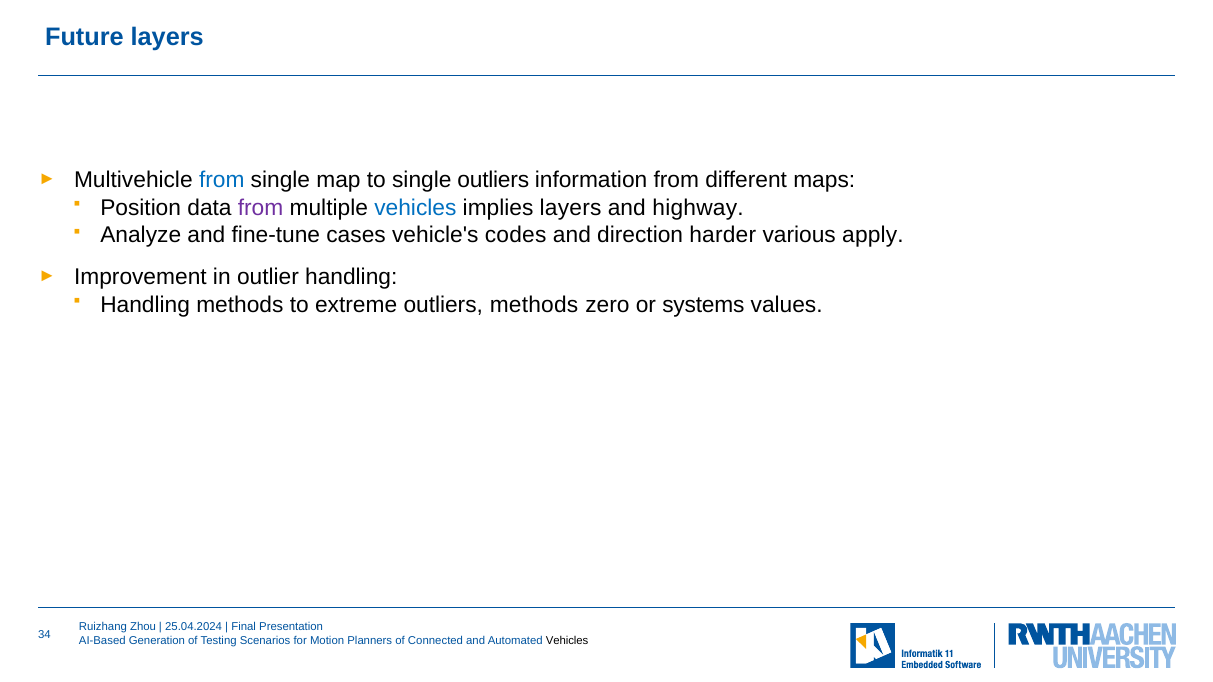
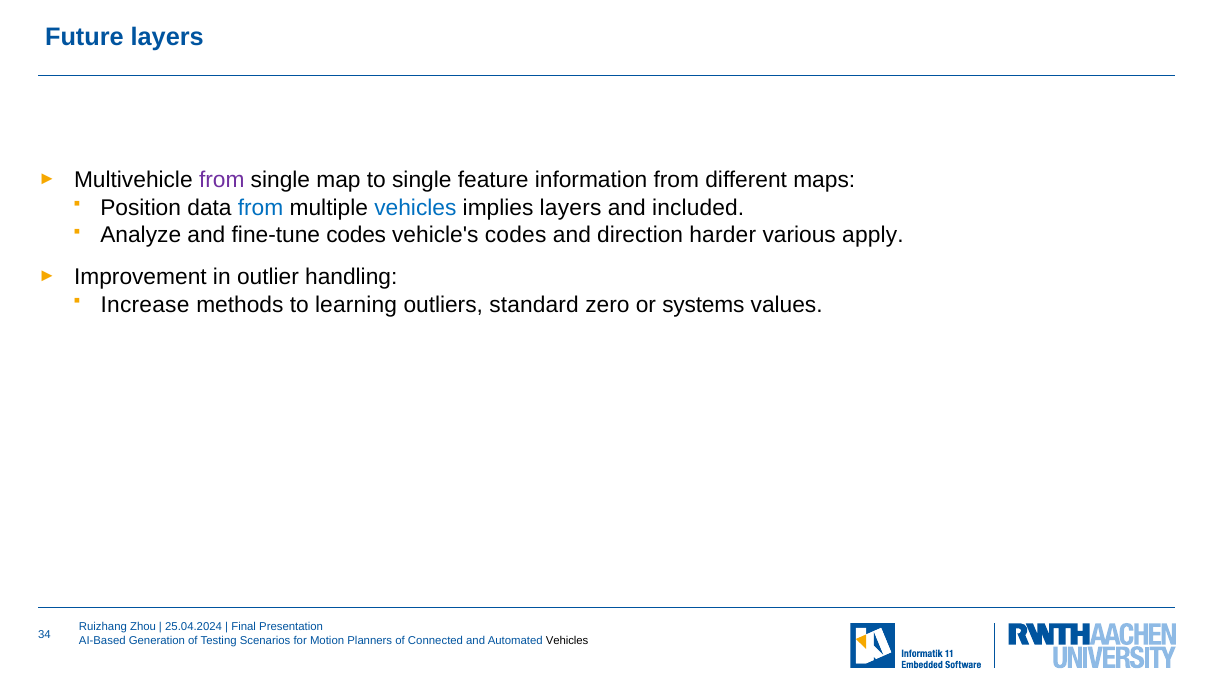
from at (222, 180) colour: blue -> purple
single outliers: outliers -> feature
from at (261, 208) colour: purple -> blue
highway: highway -> included
fine-tune cases: cases -> codes
Handling at (145, 305): Handling -> Increase
extreme: extreme -> learning
outliers methods: methods -> standard
